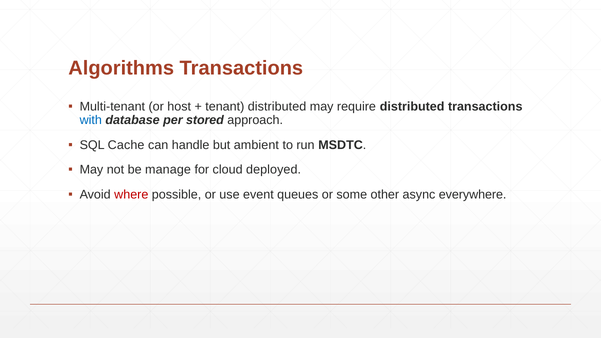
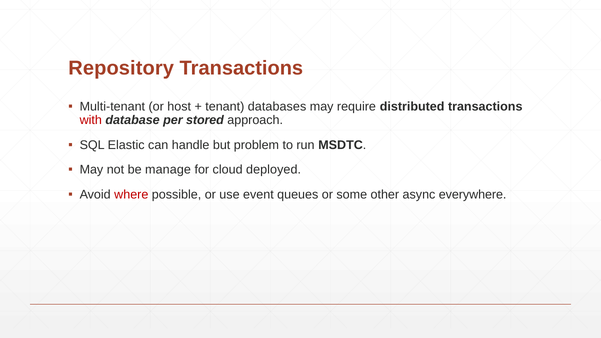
Algorithms: Algorithms -> Repository
tenant distributed: distributed -> databases
with colour: blue -> red
Cache: Cache -> Elastic
ambient: ambient -> problem
